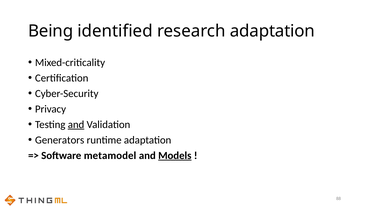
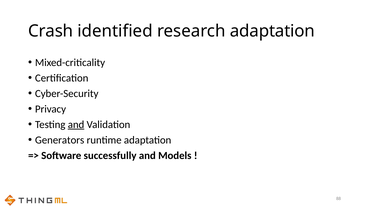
Being: Being -> Crash
metamodel: metamodel -> successfully
Models underline: present -> none
